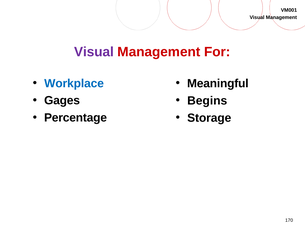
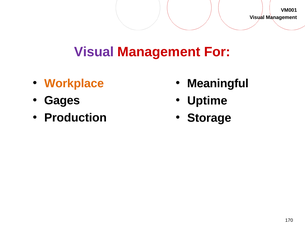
Workplace colour: blue -> orange
Begins: Begins -> Uptime
Percentage: Percentage -> Production
